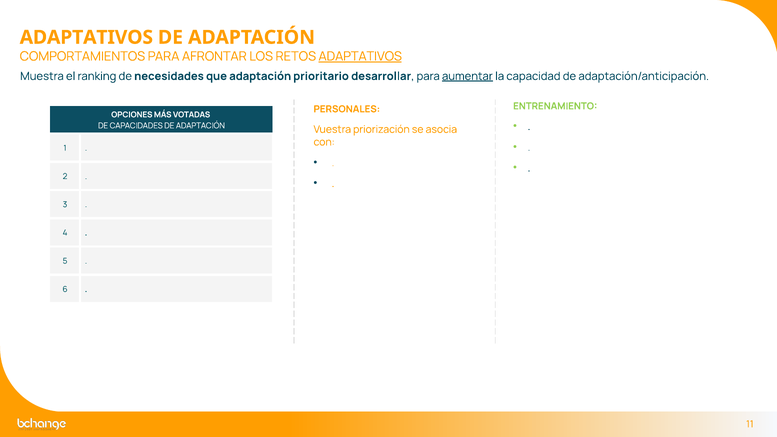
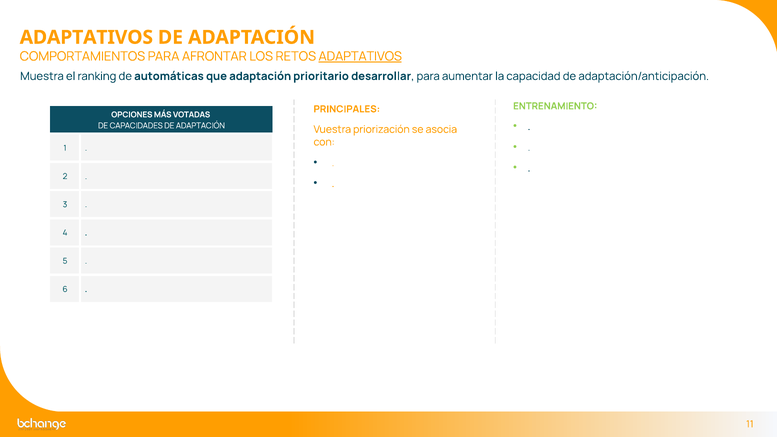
necesidades: necesidades -> automáticas
aumentar underline: present -> none
PERSONALES: PERSONALES -> PRINCIPALES
